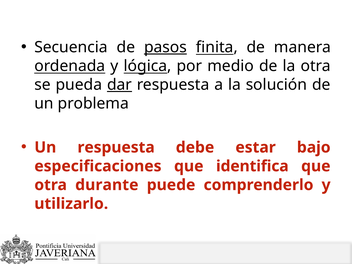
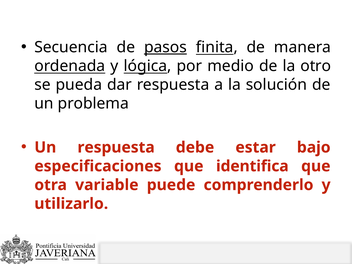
la otra: otra -> otro
dar underline: present -> none
durante: durante -> variable
